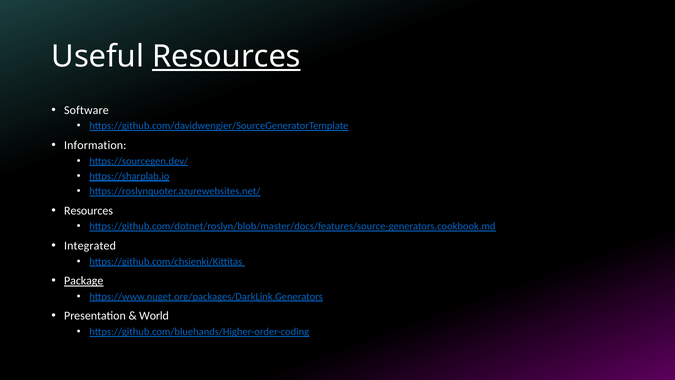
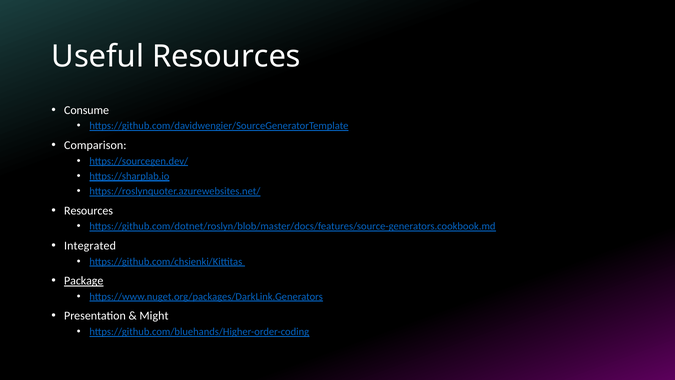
Resources at (226, 57) underline: present -> none
Software: Software -> Consume
Information: Information -> Comparison
World: World -> Might
